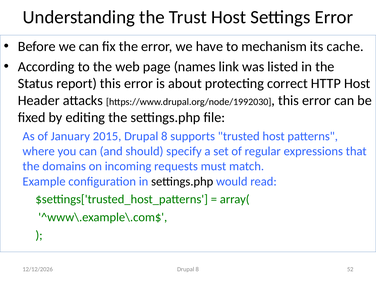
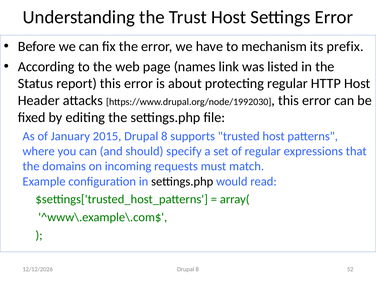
cache: cache -> prefix
protecting correct: correct -> regular
